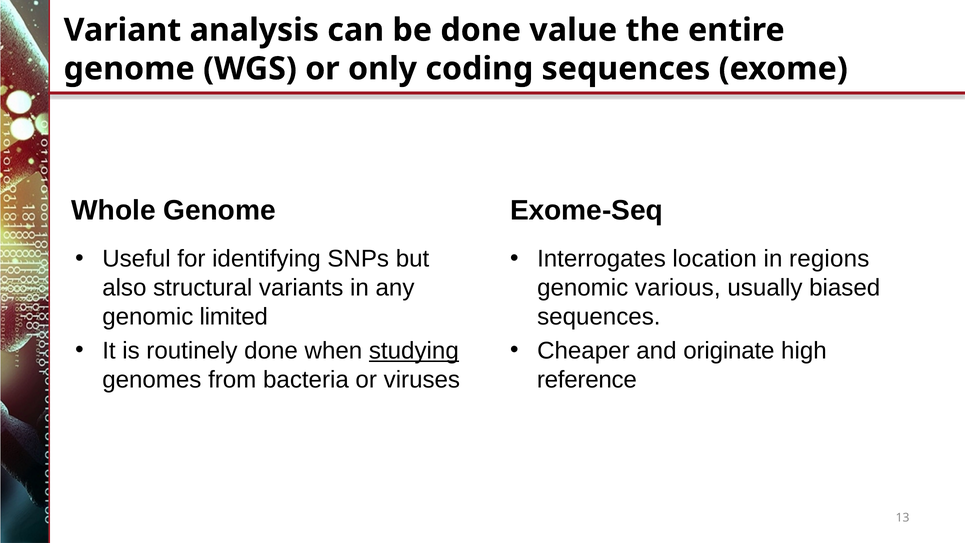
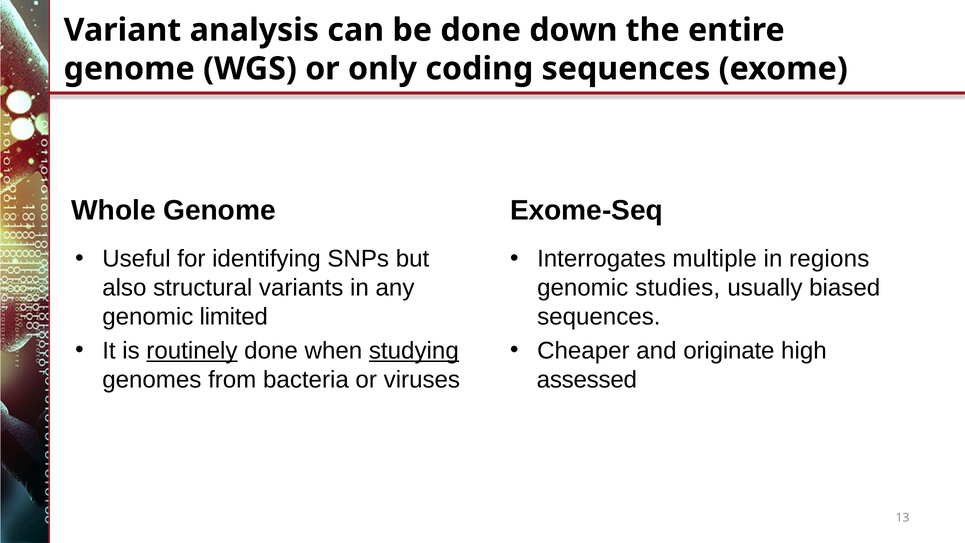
value: value -> down
location: location -> multiple
various: various -> studies
routinely underline: none -> present
reference: reference -> assessed
